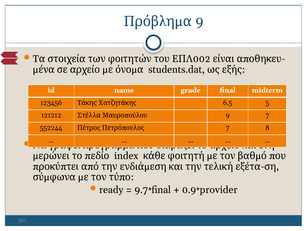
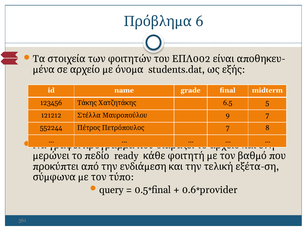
9 at (199, 21): 9 -> 6
index: index -> ready
ready: ready -> query
9.7: 9.7 -> 0.5
0.9: 0.9 -> 0.6
